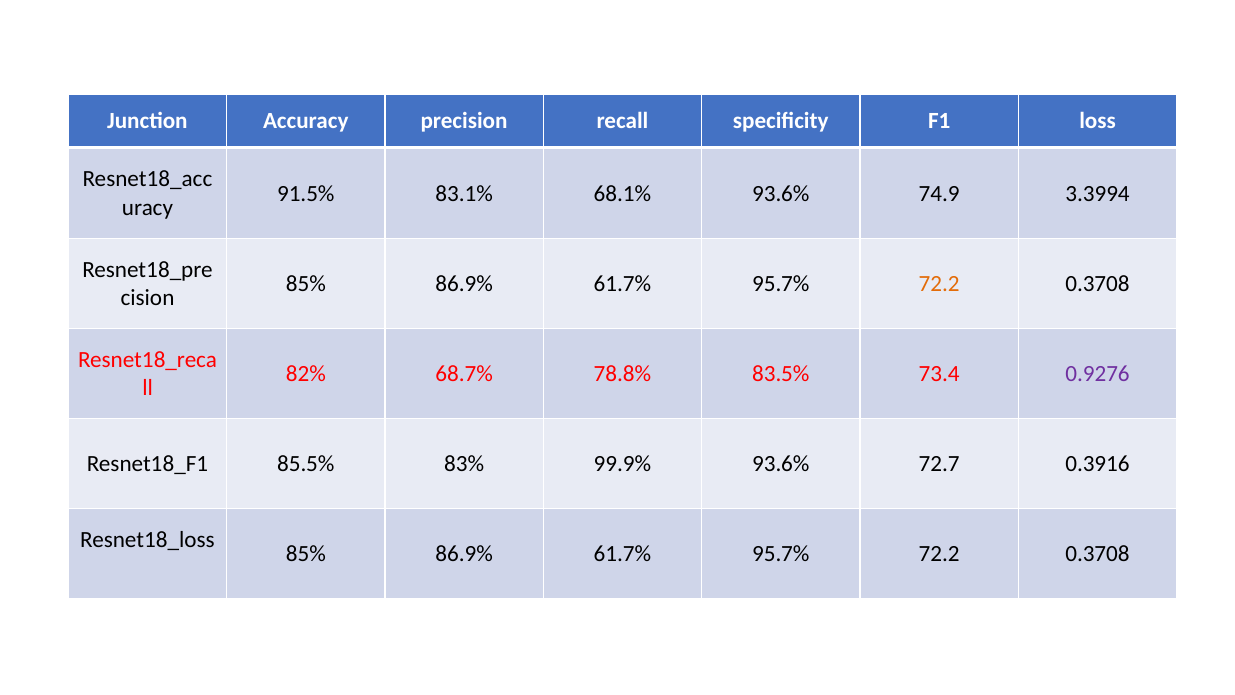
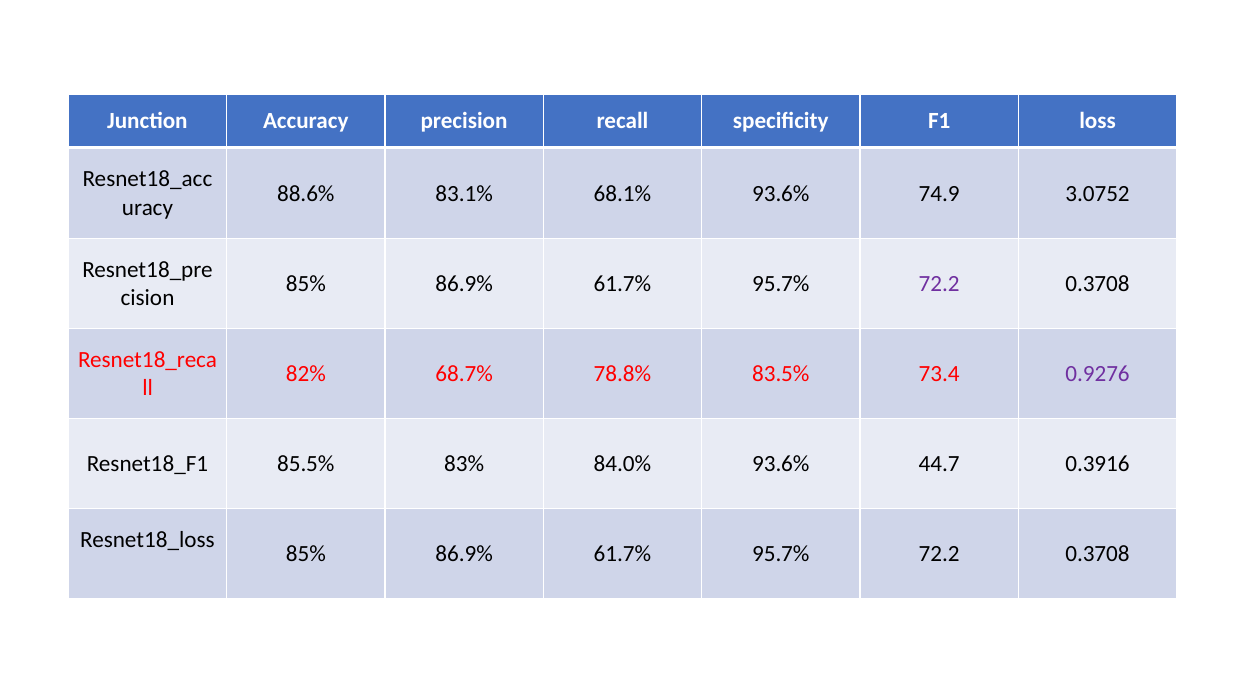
91.5%: 91.5% -> 88.6%
3.3994: 3.3994 -> 3.0752
72.2 at (939, 284) colour: orange -> purple
99.9%: 99.9% -> 84.0%
72.7: 72.7 -> 44.7
